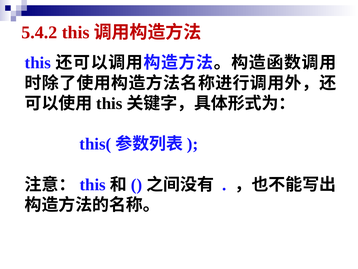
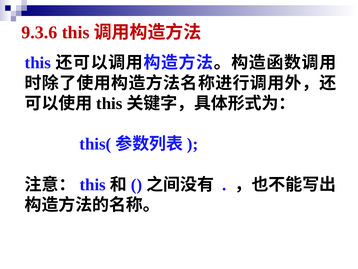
5.4.2: 5.4.2 -> 9.3.6
